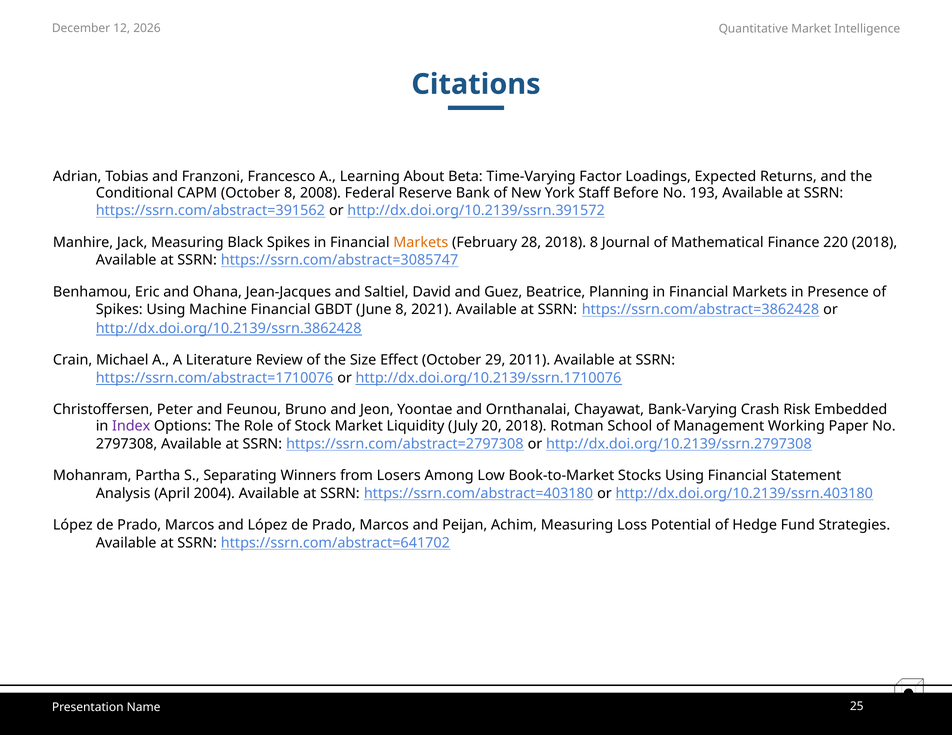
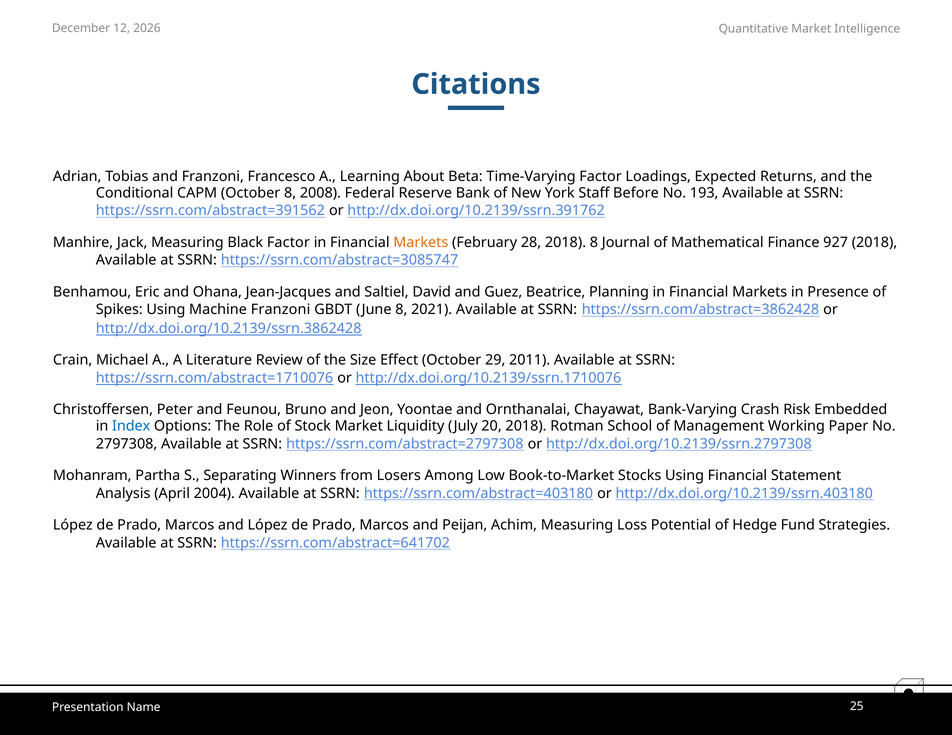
http://dx.doi.org/10.2139/ssrn.391572: http://dx.doi.org/10.2139/ssrn.391572 -> http://dx.doi.org/10.2139/ssrn.391762
Black Spikes: Spikes -> Factor
220: 220 -> 927
Machine Financial: Financial -> Franzoni
Index colour: purple -> blue
